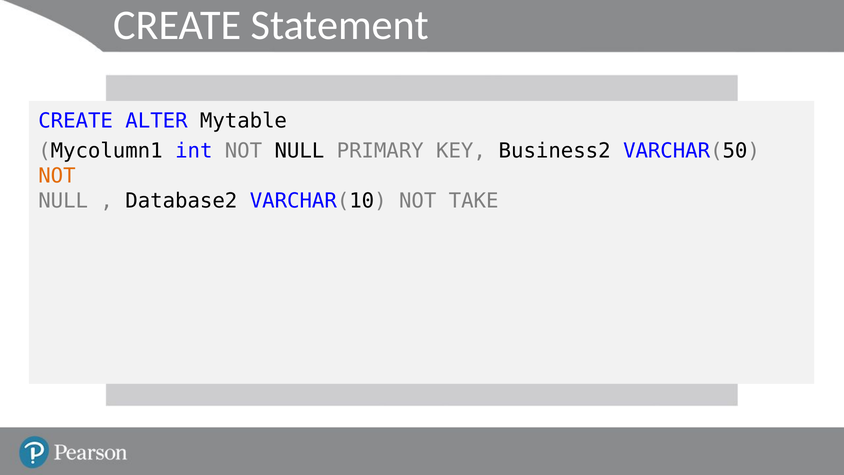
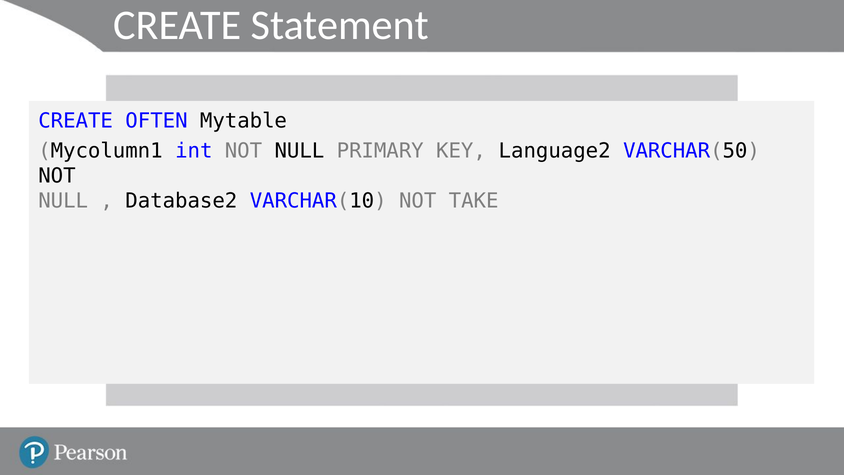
ALTER: ALTER -> OFTEN
Business2: Business2 -> Language2
NOT at (57, 176) colour: orange -> black
